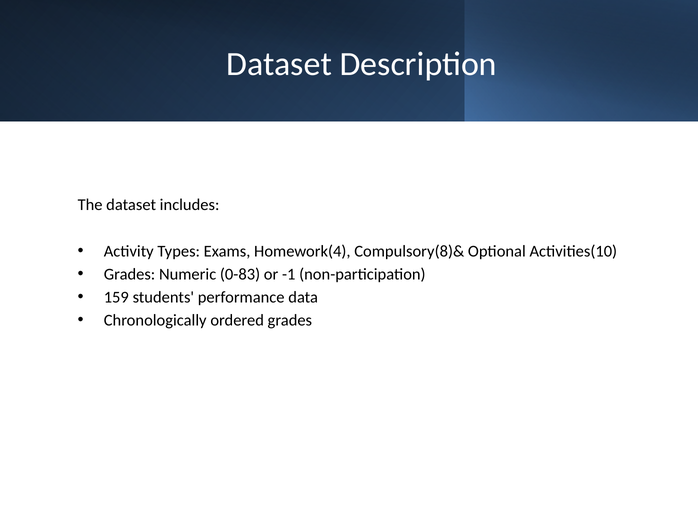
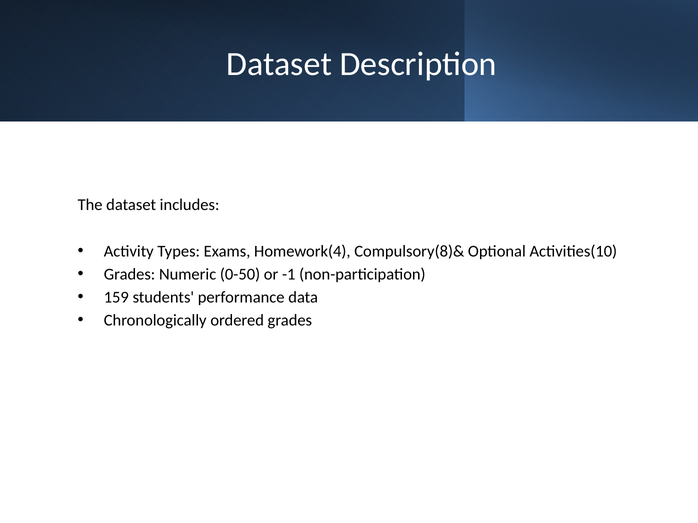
0-83: 0-83 -> 0-50
